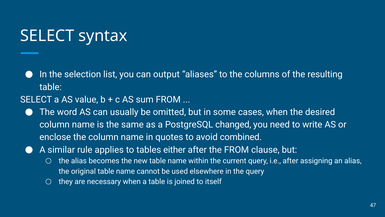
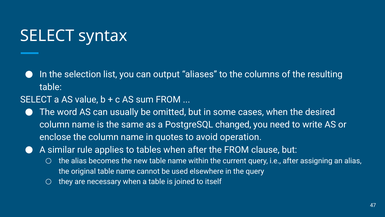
combined: combined -> operation
tables either: either -> when
